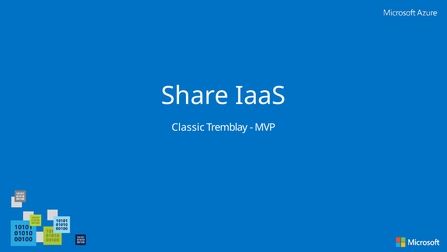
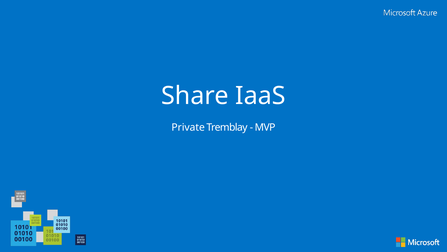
Classic: Classic -> Private
